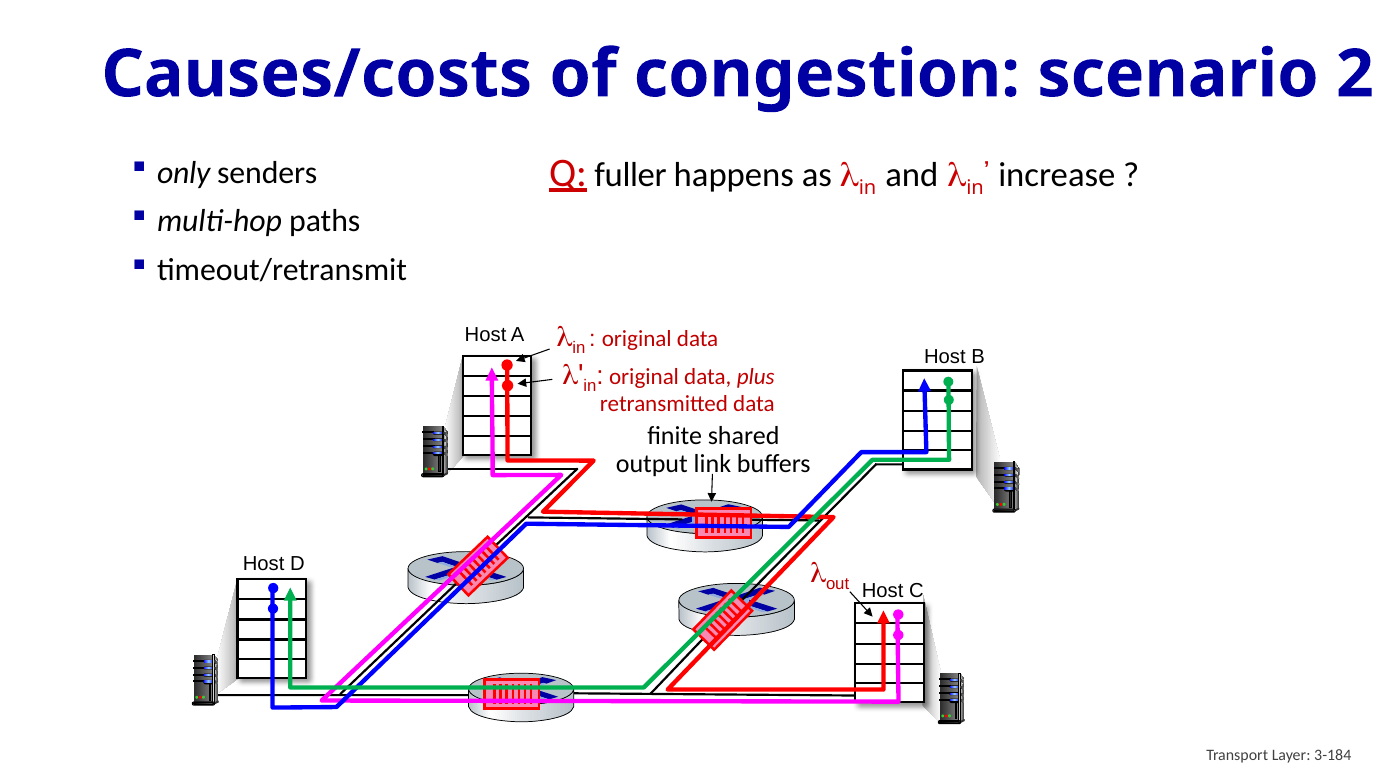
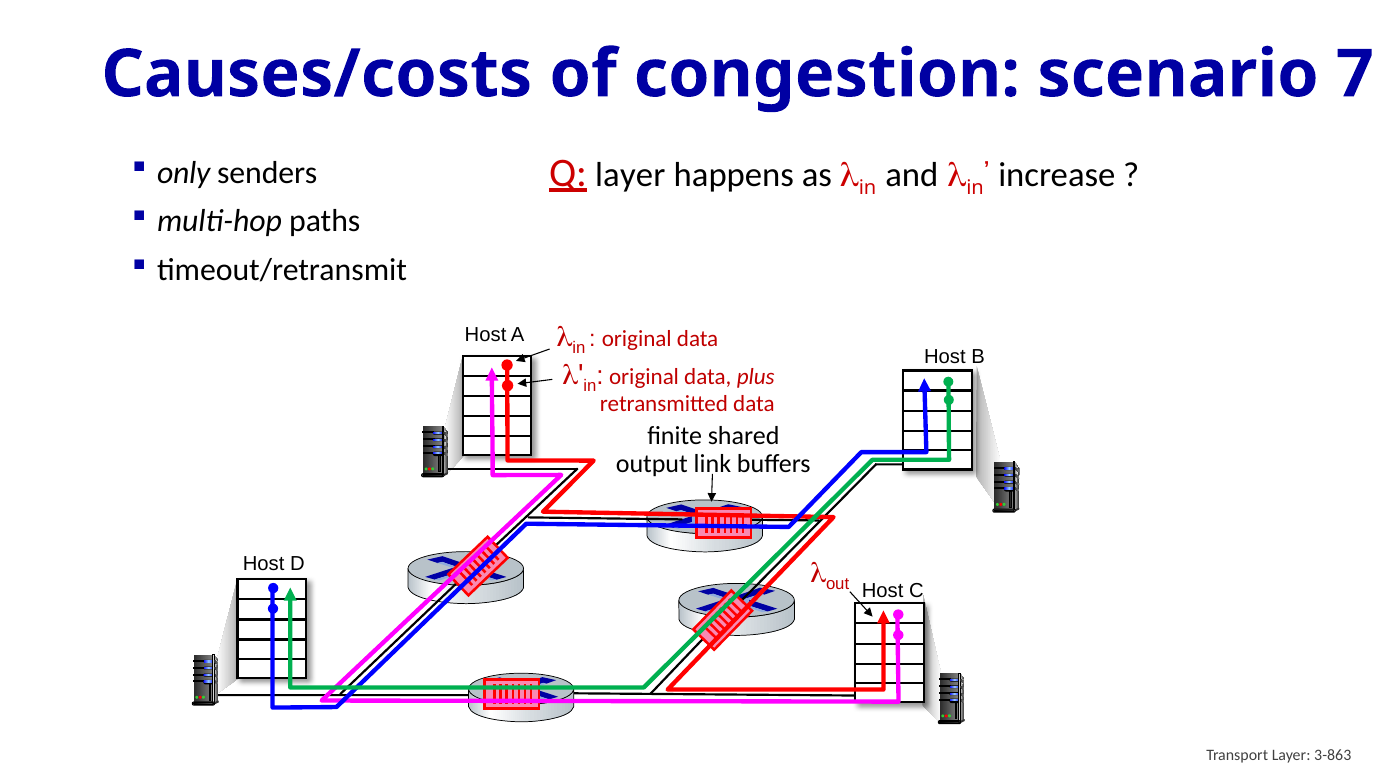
2: 2 -> 7
Q fuller: fuller -> layer
3-184: 3-184 -> 3-863
